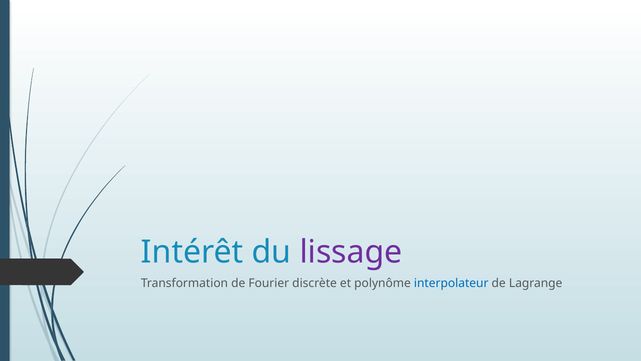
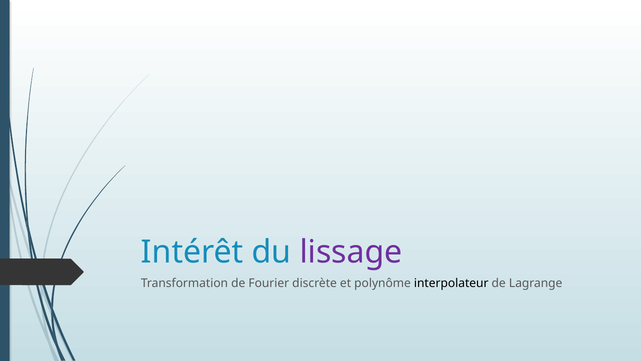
interpolateur colour: blue -> black
